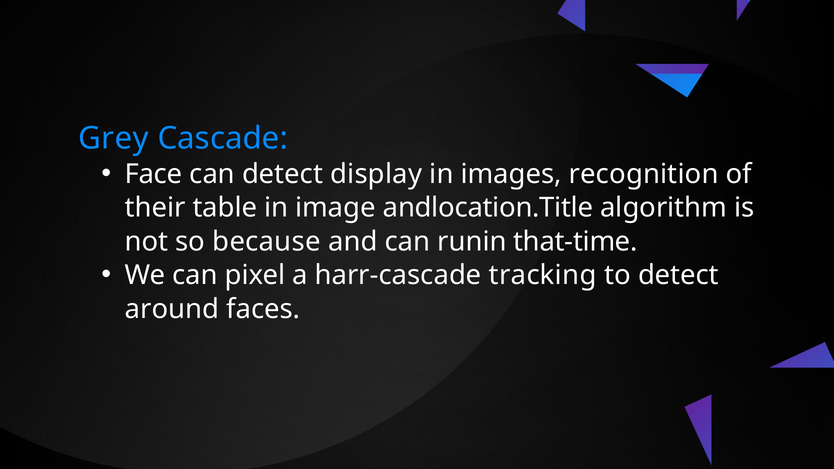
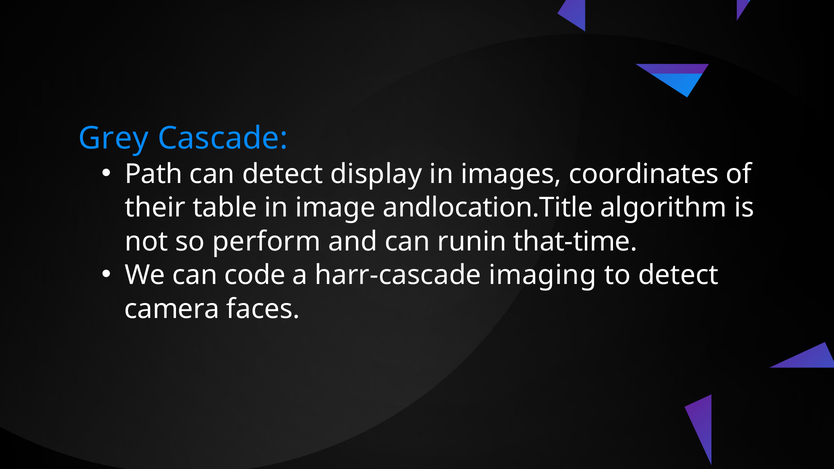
Face: Face -> Path
recognition: recognition -> coordinates
because: because -> perform
pixel: pixel -> code
tracking: tracking -> imaging
around: around -> camera
